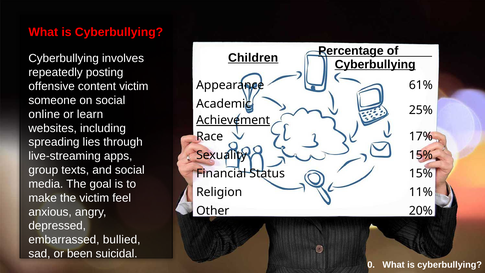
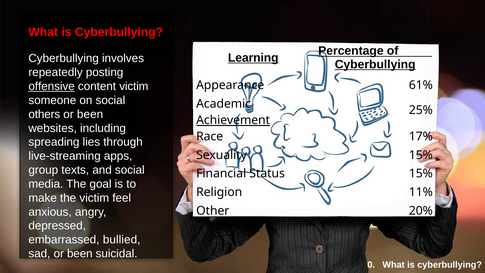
Children: Children -> Learning
offensive underline: none -> present
online: online -> others
learn at (90, 114): learn -> been
